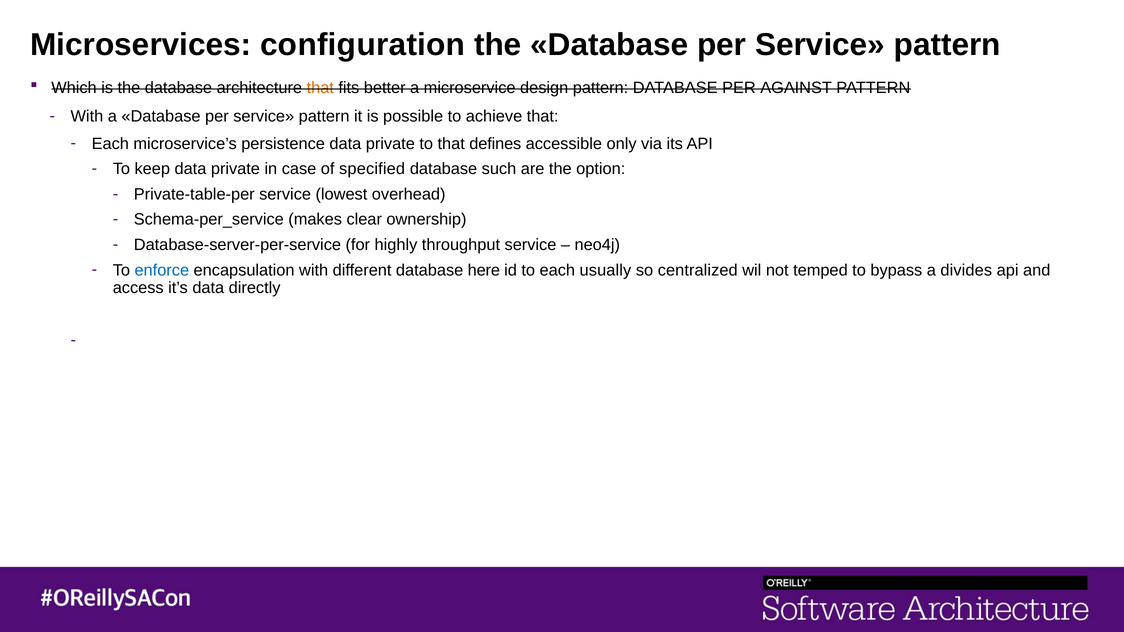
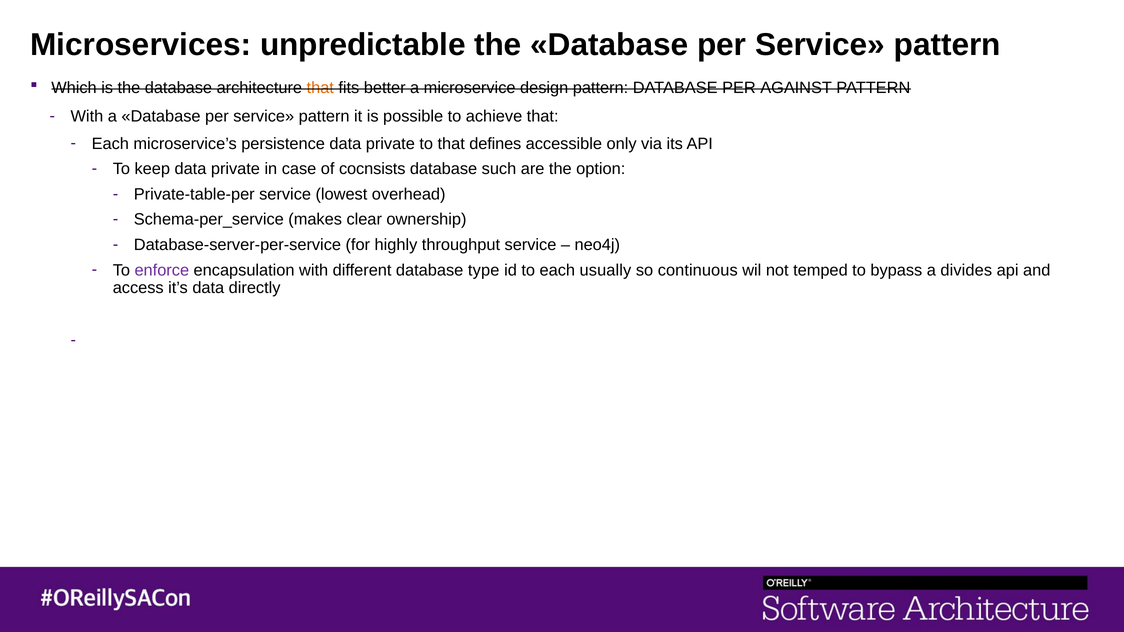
configuration: configuration -> unpredictable
specified: specified -> cocnsists
enforce colour: blue -> purple
here: here -> type
centralized: centralized -> continuous
